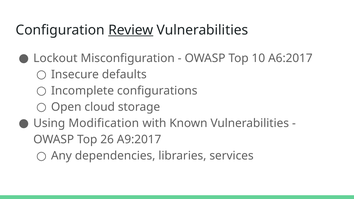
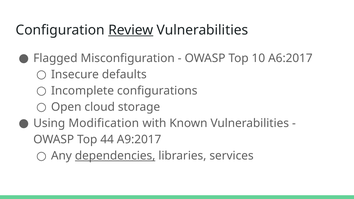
Lockout: Lockout -> Flagged
26: 26 -> 44
dependencies underline: none -> present
